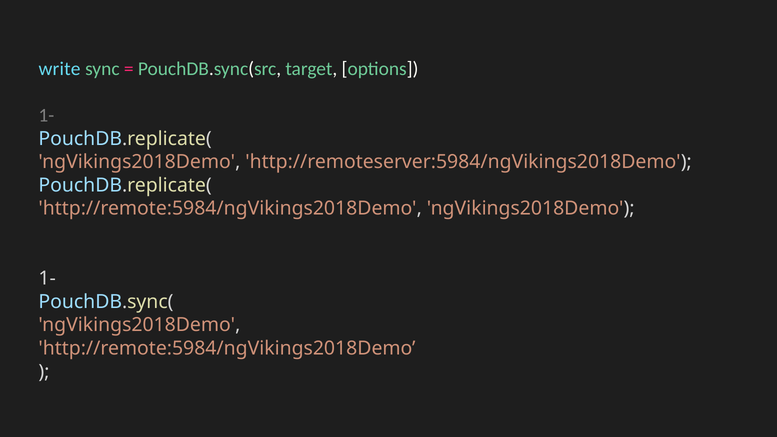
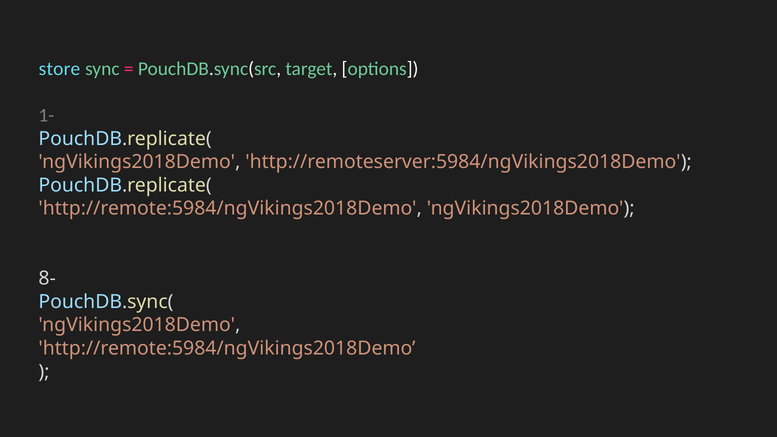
write: write -> store
1- at (47, 278): 1- -> 8-
